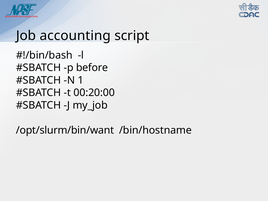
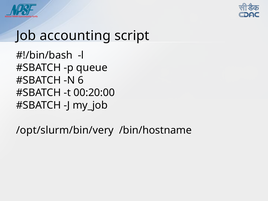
before: before -> queue
1: 1 -> 6
/opt/slurm/bin/want: /opt/slurm/bin/want -> /opt/slurm/bin/very
